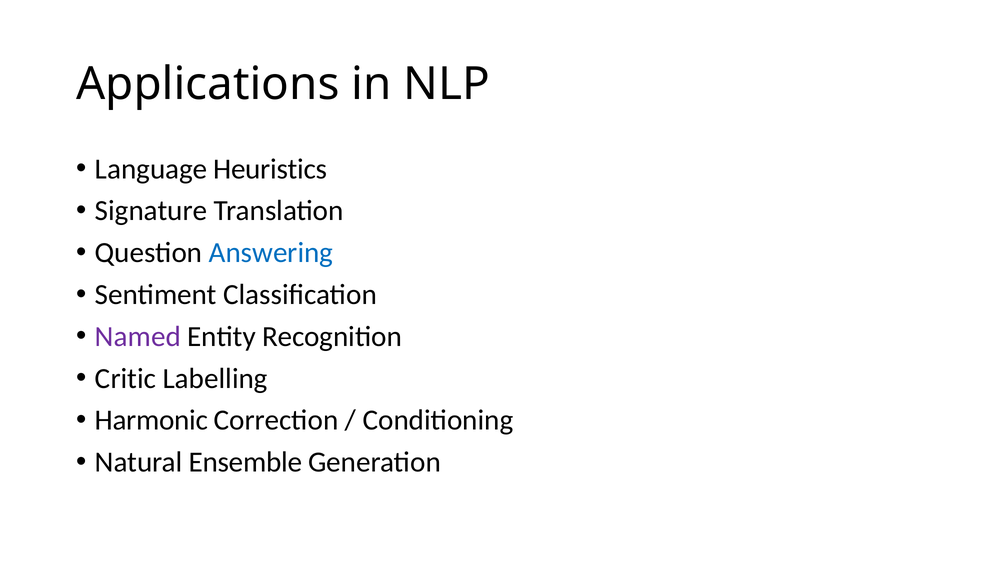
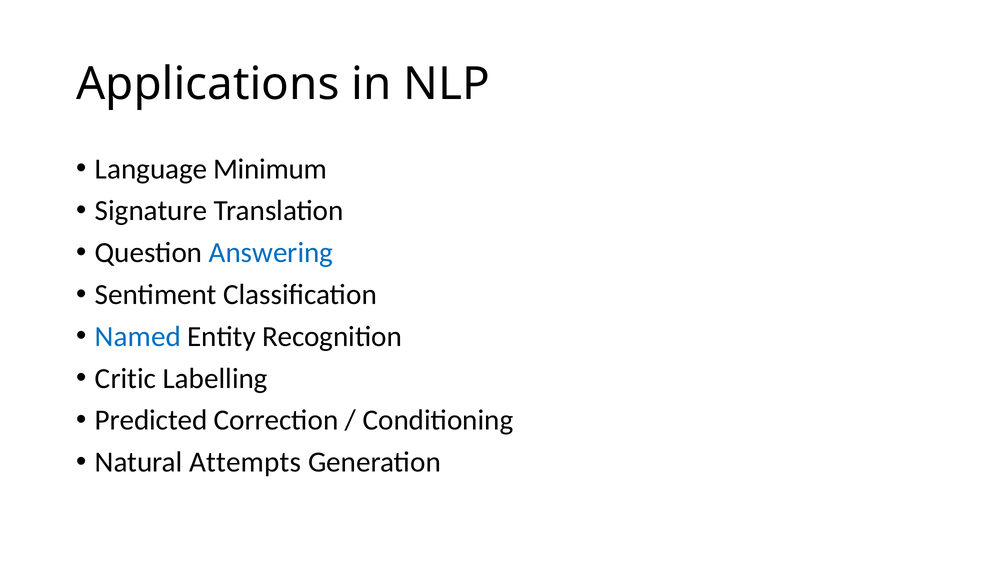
Heuristics: Heuristics -> Minimum
Named colour: purple -> blue
Harmonic: Harmonic -> Predicted
Ensemble: Ensemble -> Attempts
